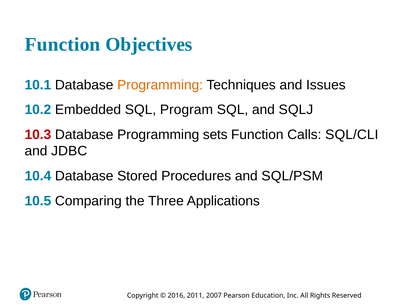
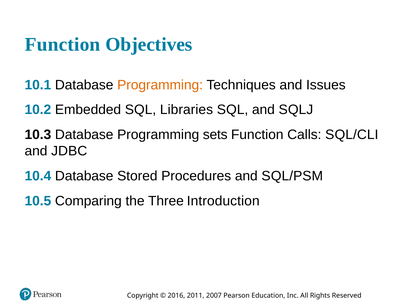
Program: Program -> Libraries
10.3 colour: red -> black
Applications: Applications -> Introduction
